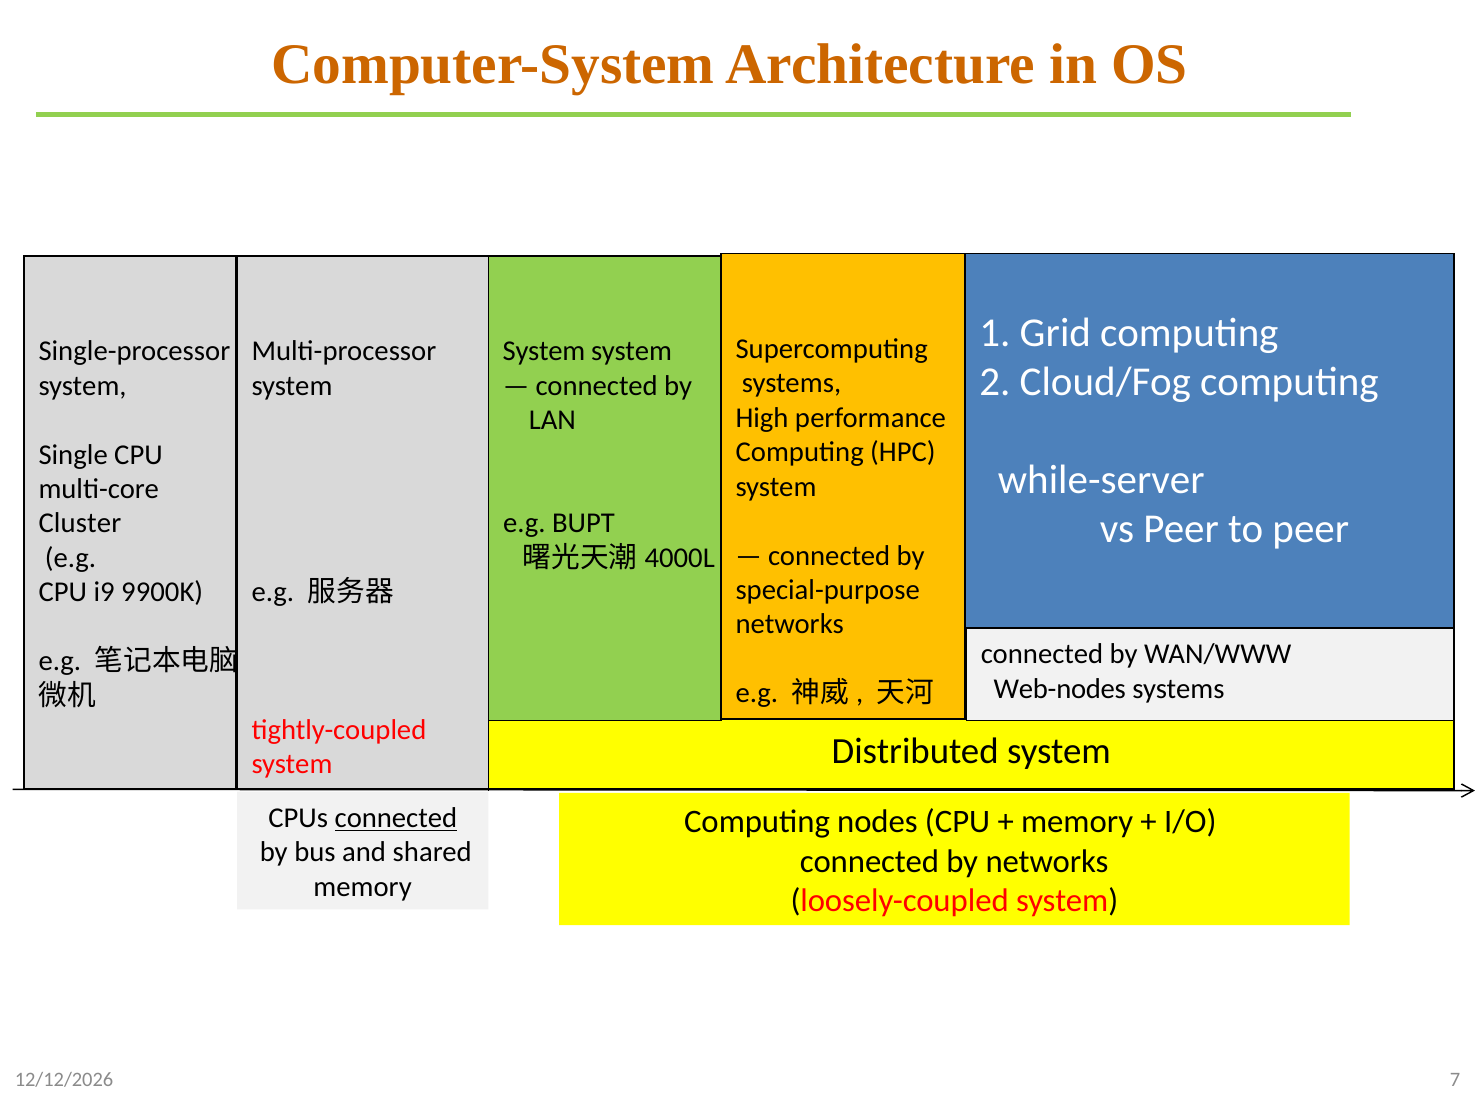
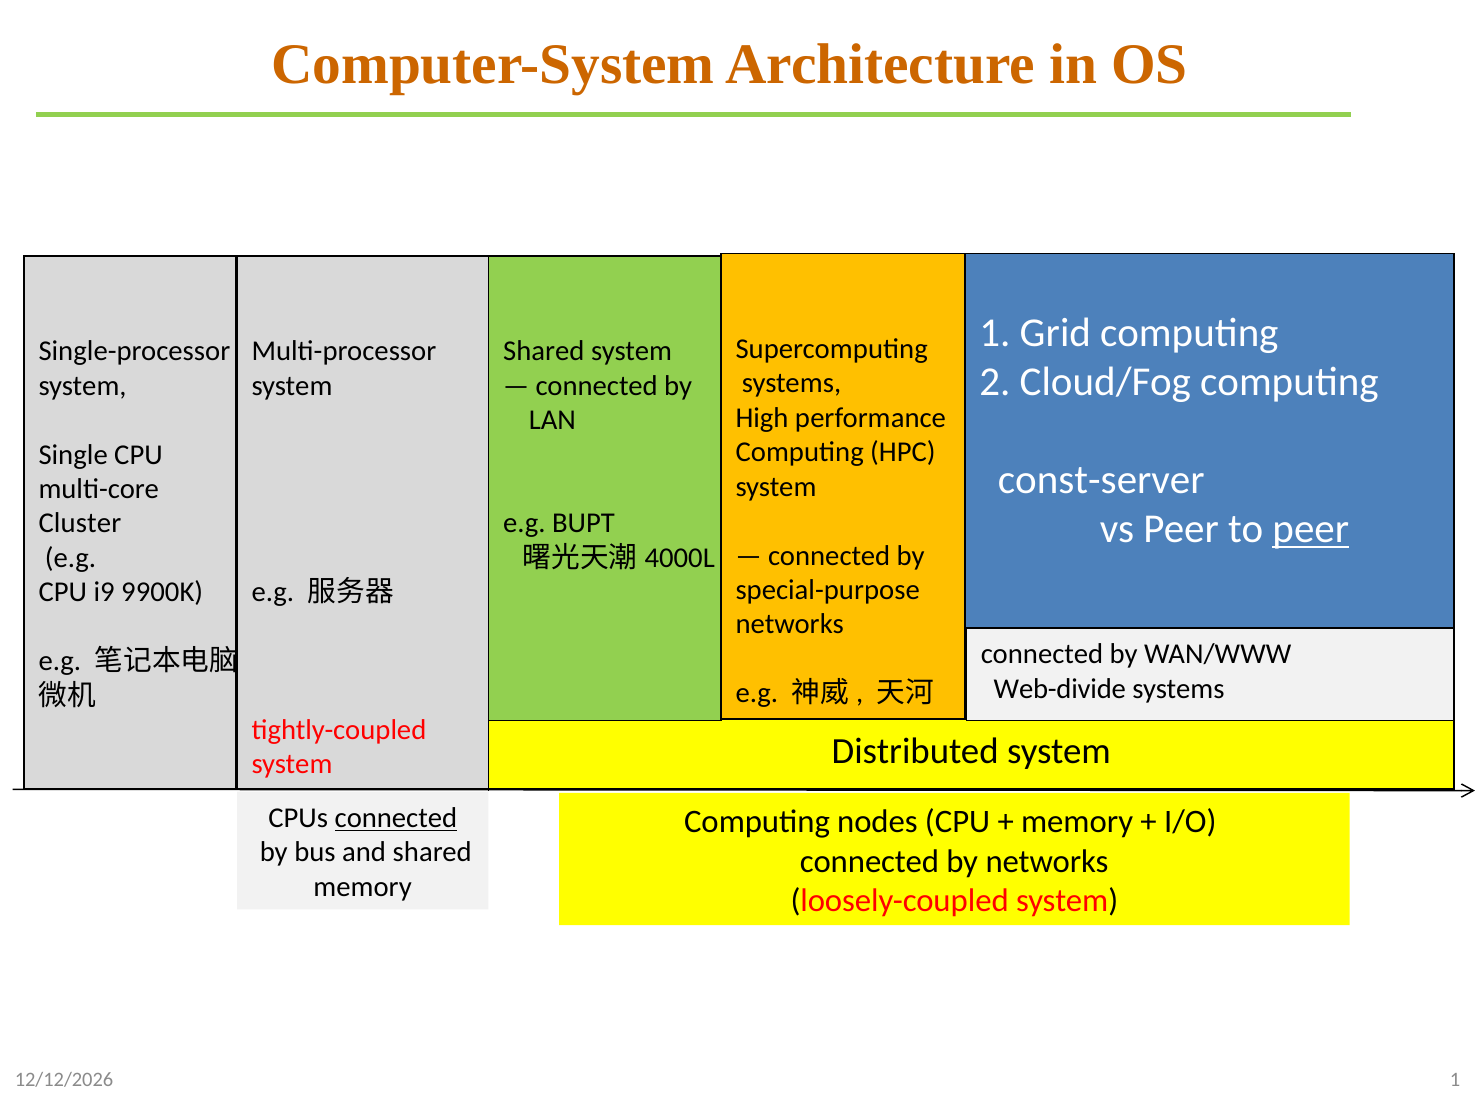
System at (544, 351): System -> Shared
while-server: while-server -> const-server
peer at (1311, 529) underline: none -> present
Web-nodes: Web-nodes -> Web-divide
7 at (1455, 1080): 7 -> 1
